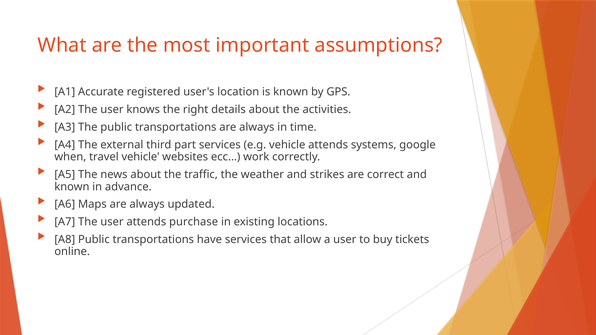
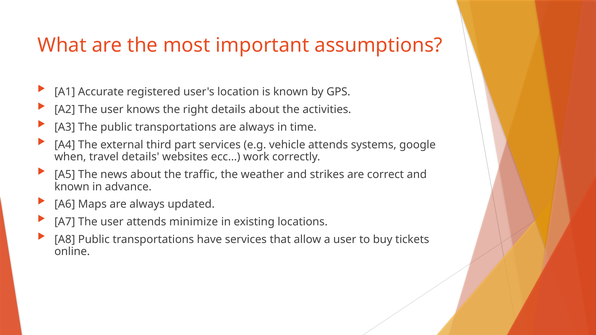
travel vehicle: vehicle -> details
purchase: purchase -> minimize
